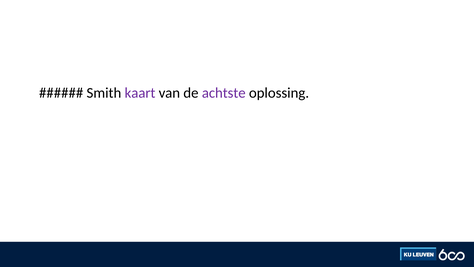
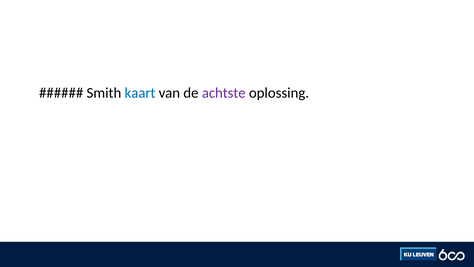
kaart colour: purple -> blue
